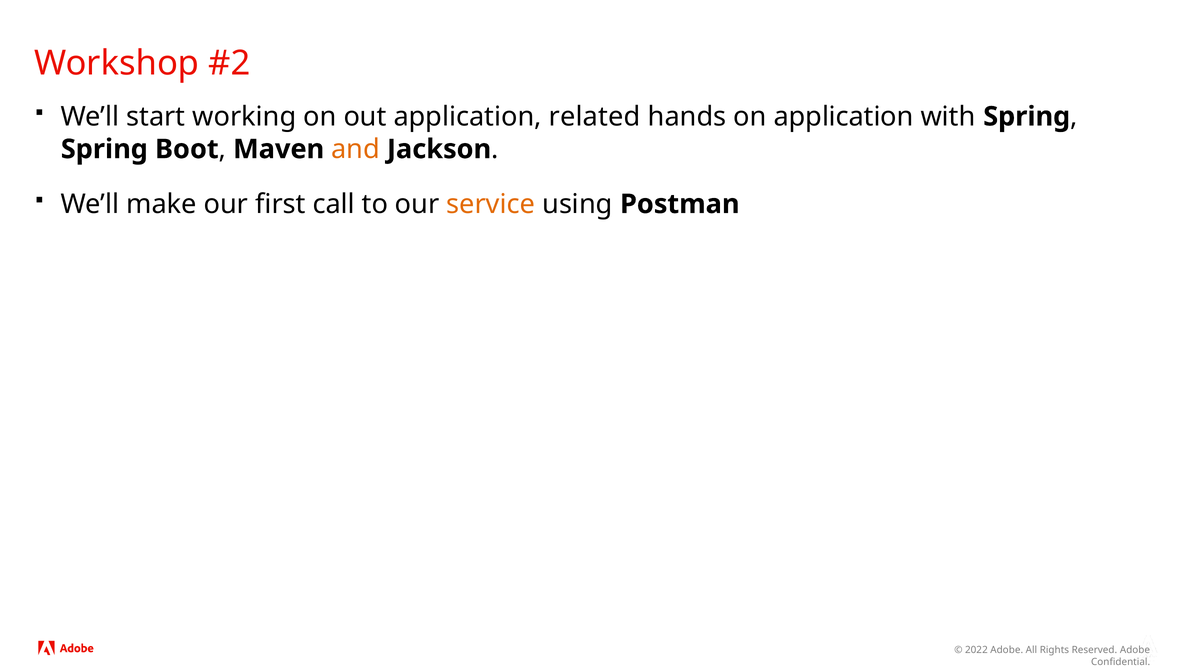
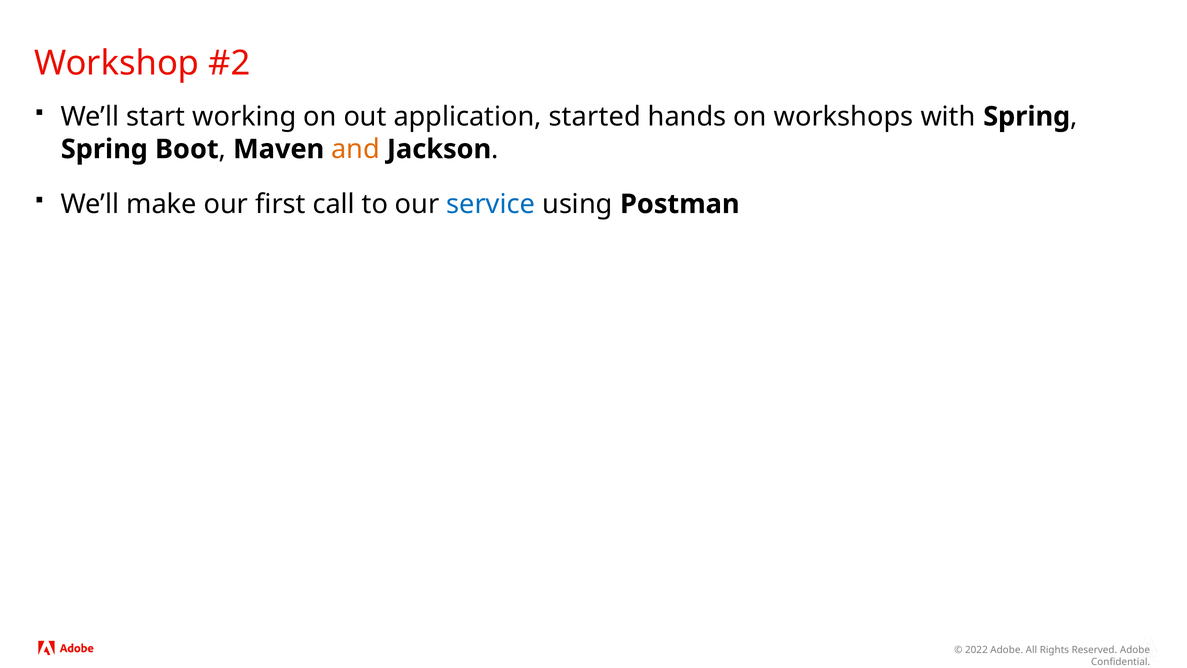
related: related -> started
on application: application -> workshops
service colour: orange -> blue
